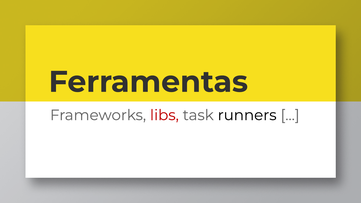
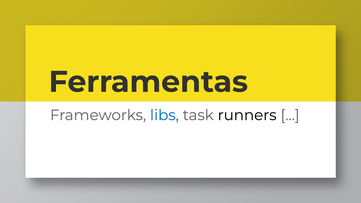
libs colour: red -> blue
